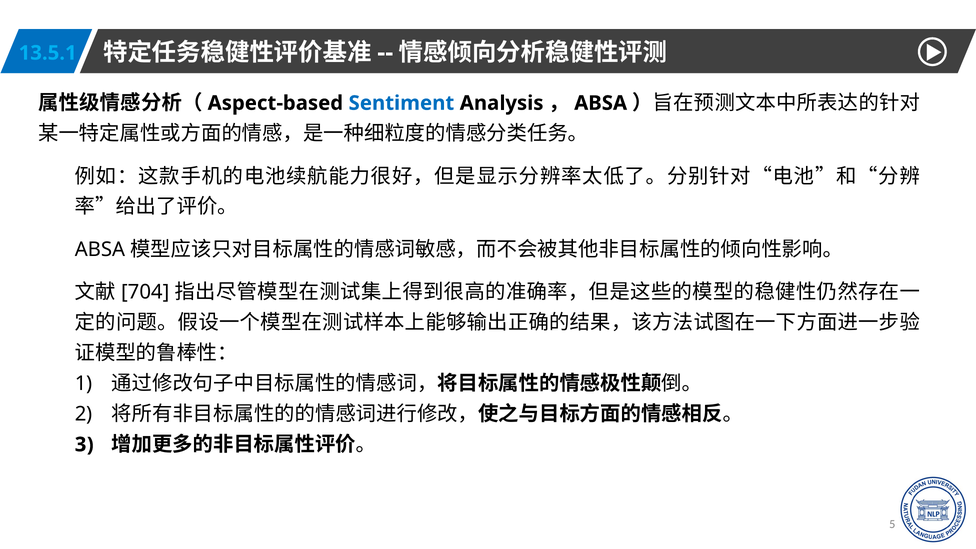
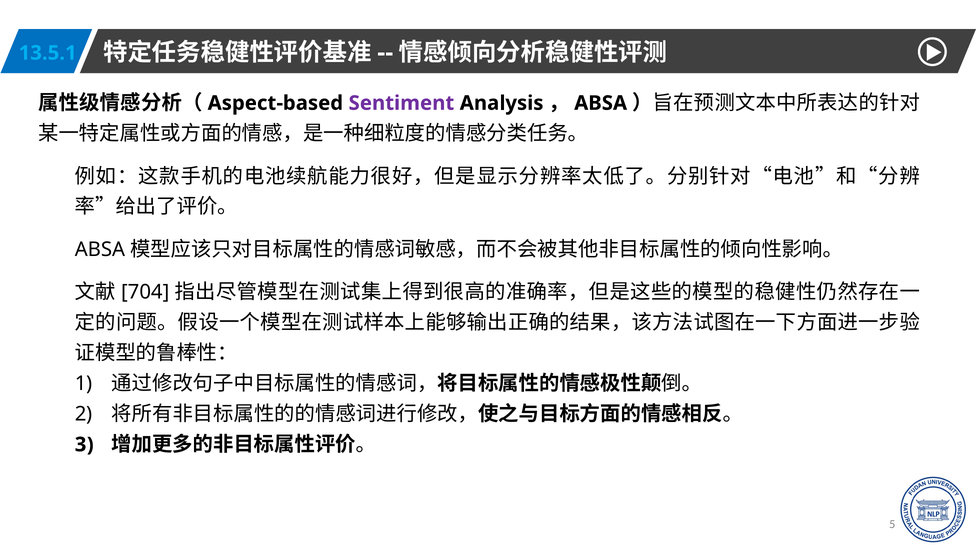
Sentiment colour: blue -> purple
